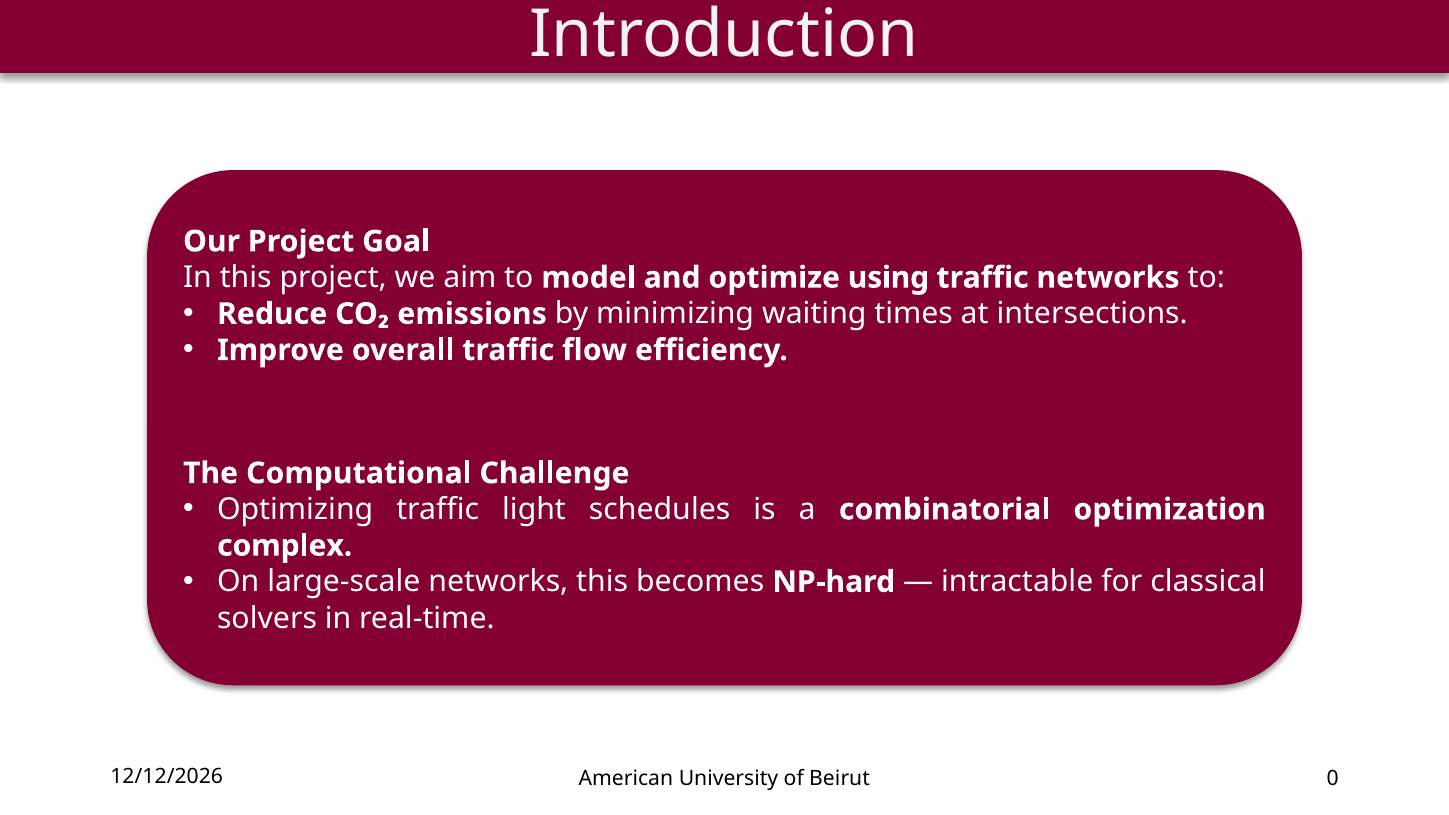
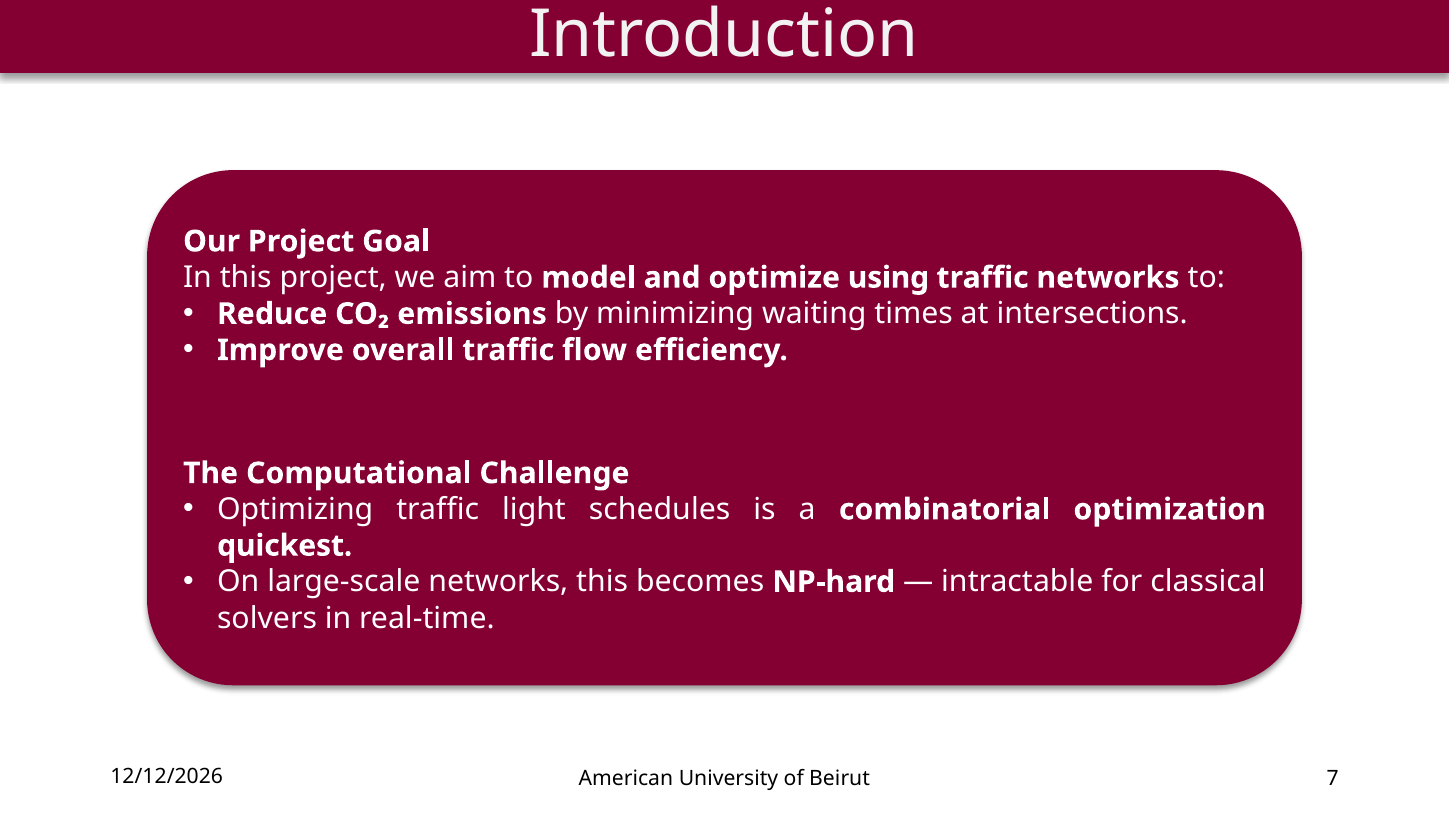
complex: complex -> quickest
0: 0 -> 7
